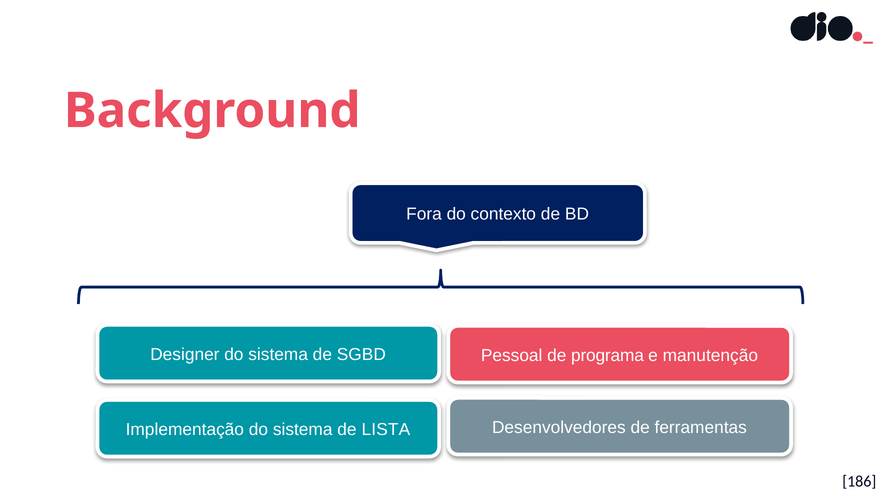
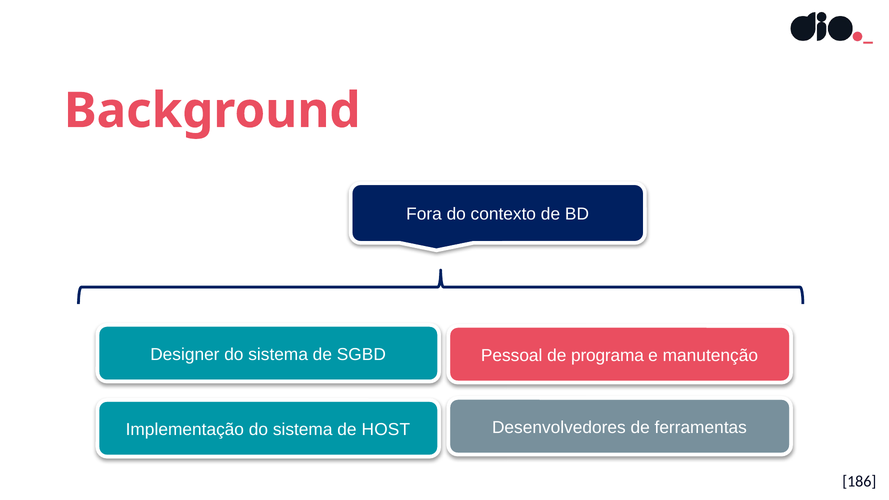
LISTA: LISTA -> HOST
